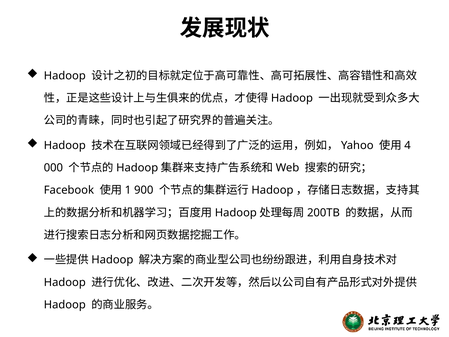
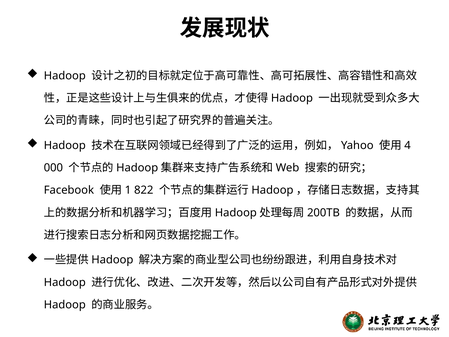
900: 900 -> 822
